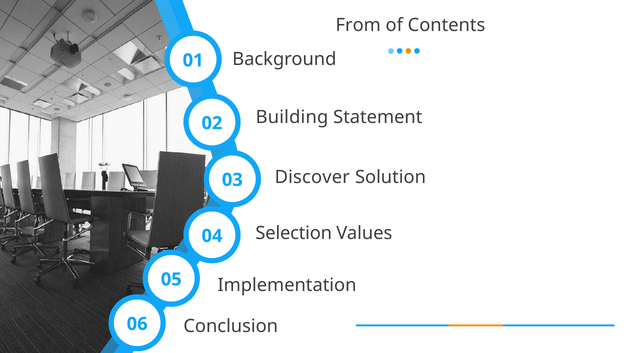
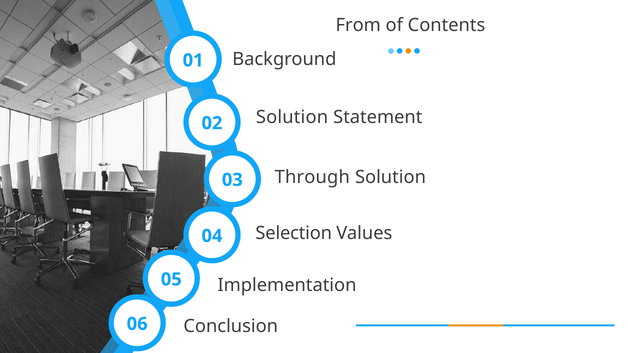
Building at (292, 117): Building -> Solution
Discover: Discover -> Through
